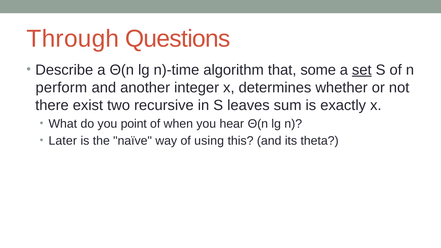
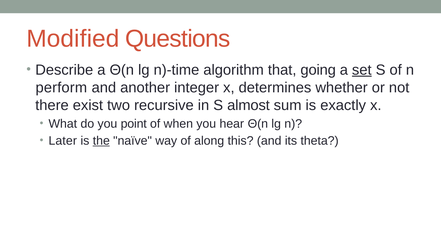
Through: Through -> Modified
some: some -> going
leaves: leaves -> almost
the underline: none -> present
using: using -> along
